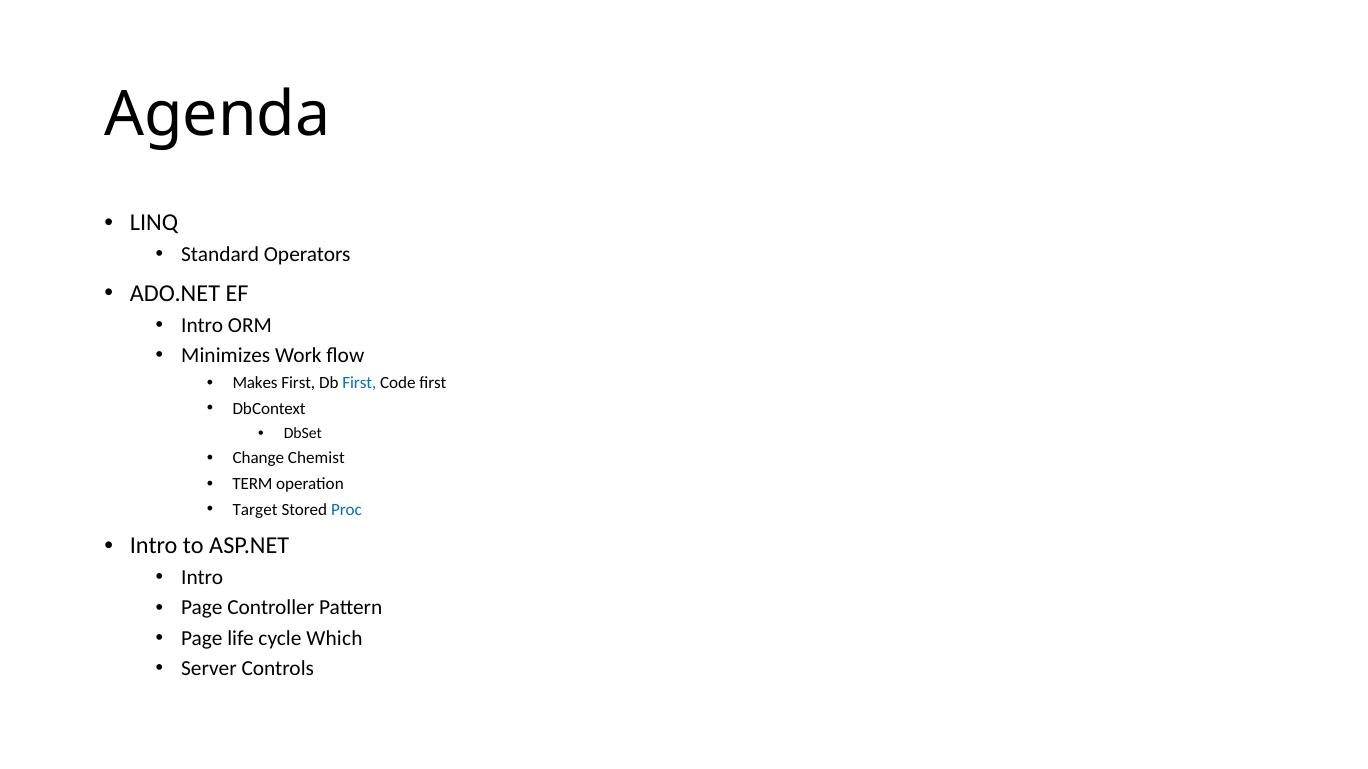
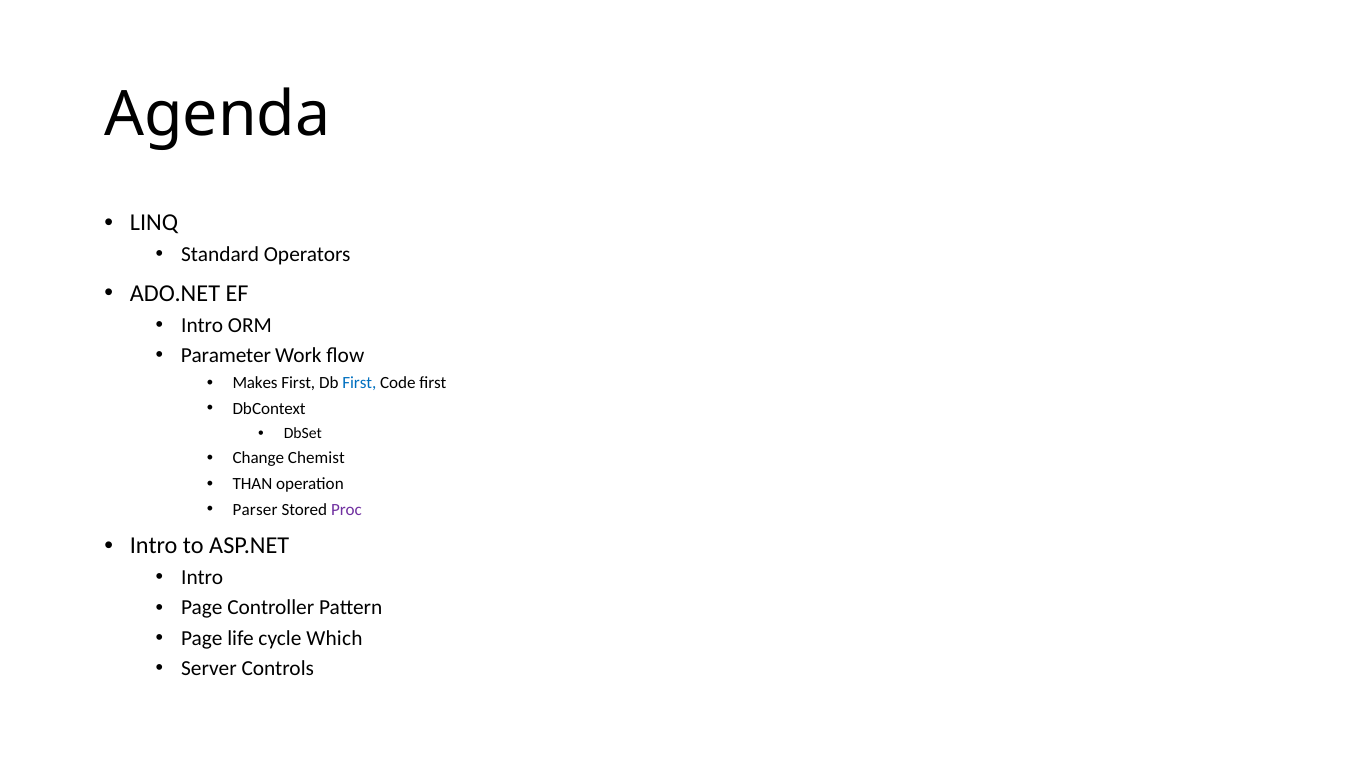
Minimizes: Minimizes -> Parameter
TERM: TERM -> THAN
Target: Target -> Parser
Proc colour: blue -> purple
